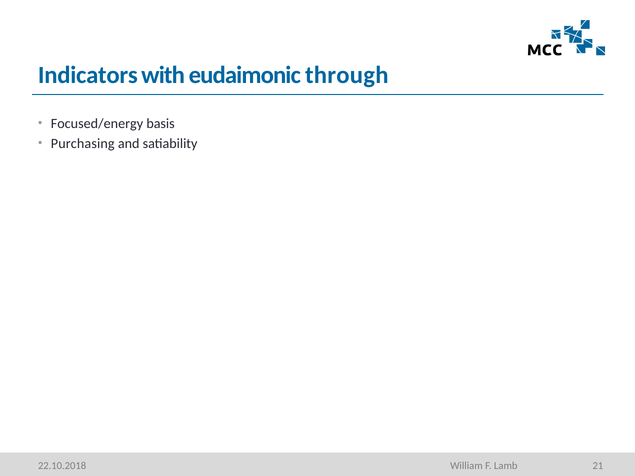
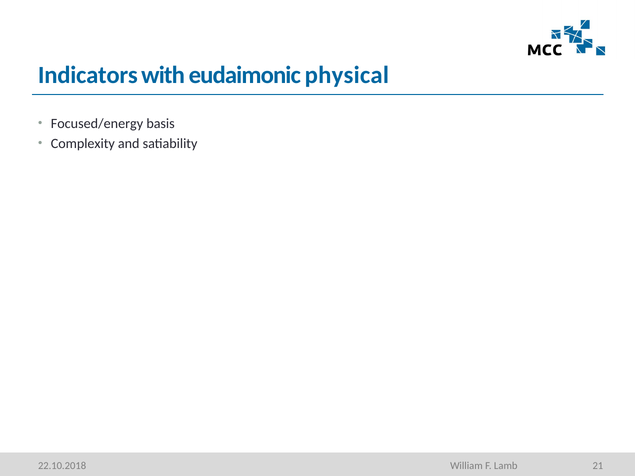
through: through -> physical
Purchasing: Purchasing -> Complexity
